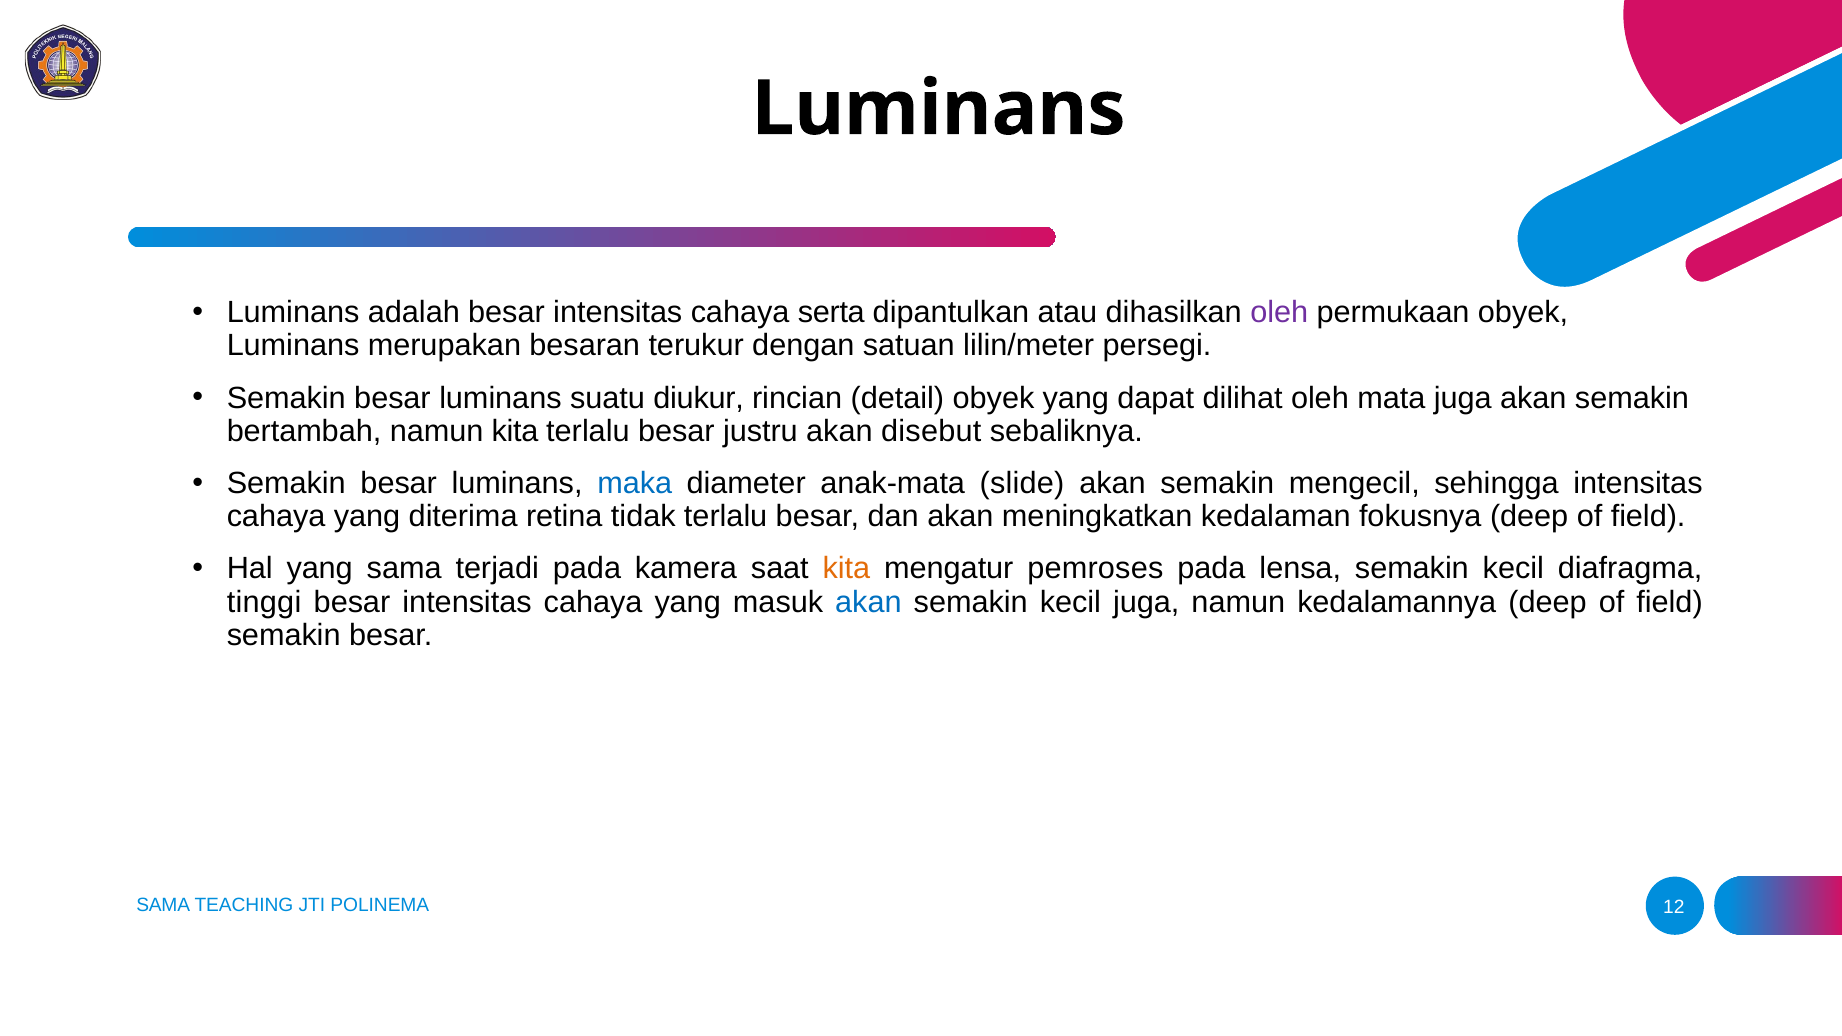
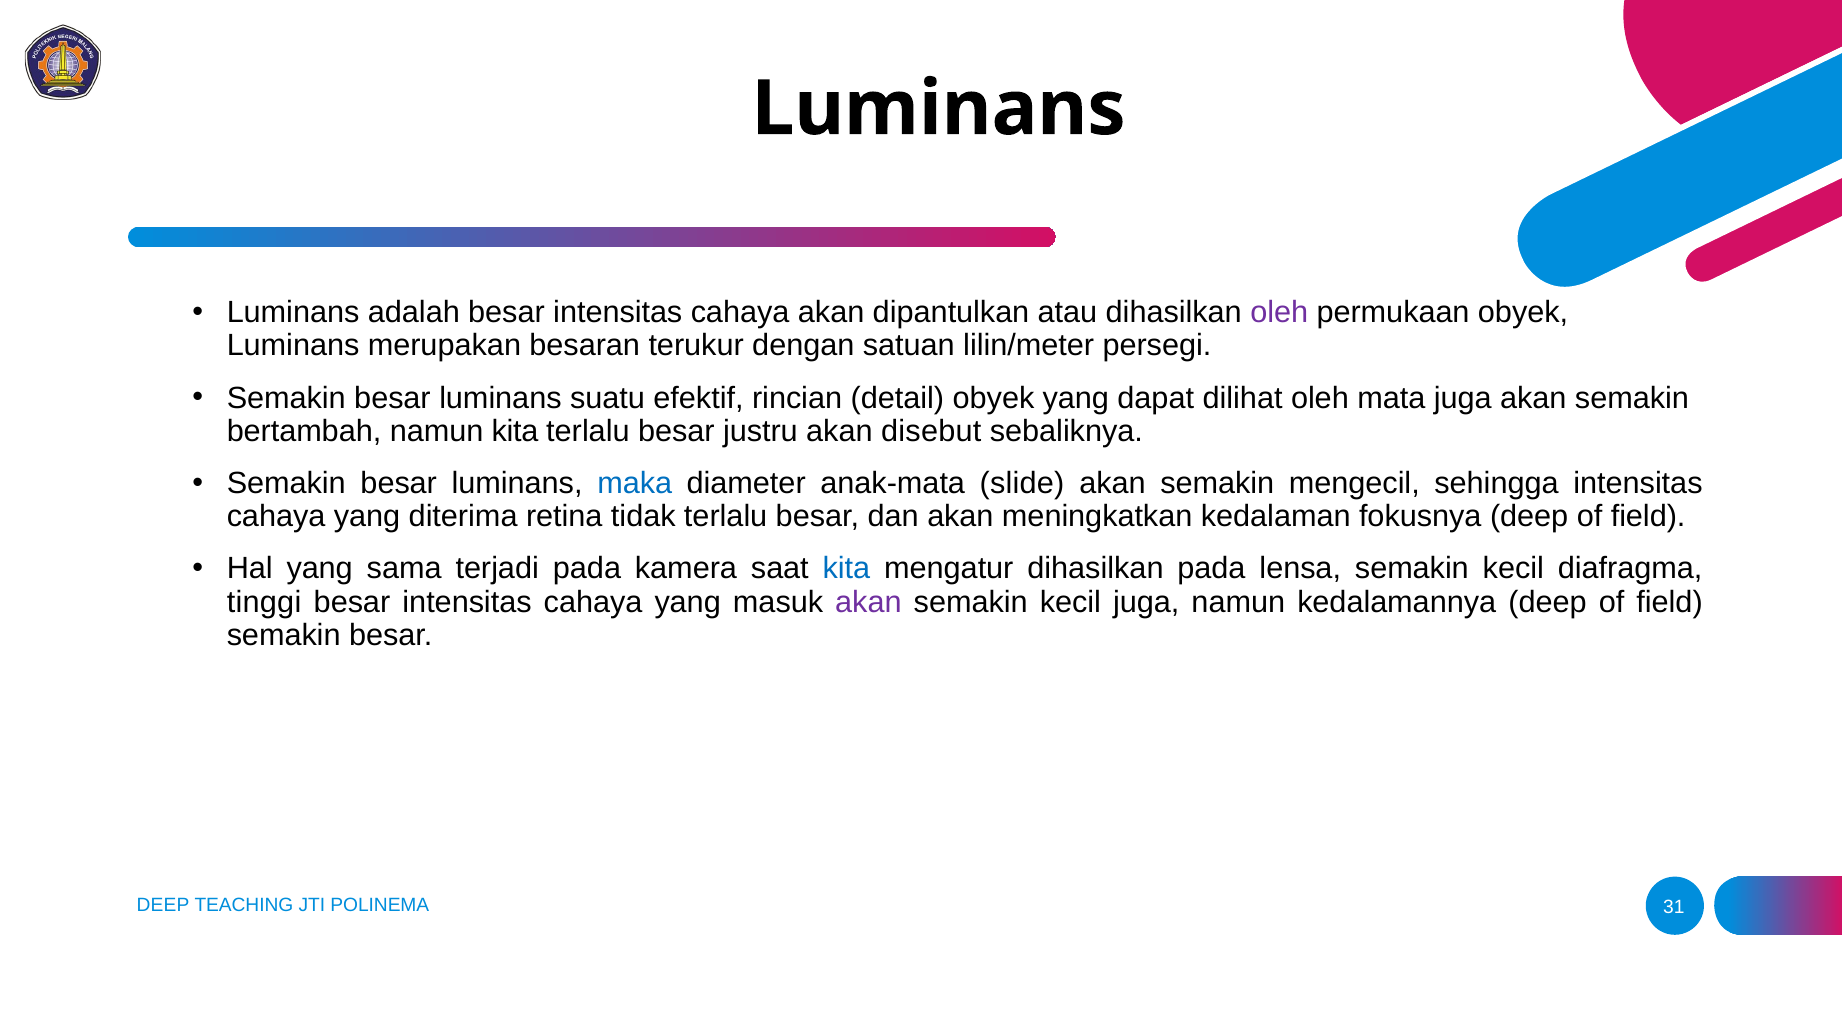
cahaya serta: serta -> akan
diukur: diukur -> efektif
kita at (846, 569) colour: orange -> blue
mengatur pemroses: pemroses -> dihasilkan
akan at (868, 602) colour: blue -> purple
SAMA at (163, 905): SAMA -> DEEP
12: 12 -> 31
